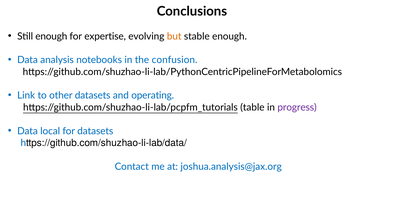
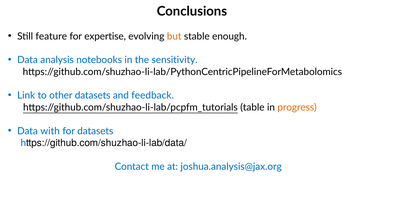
Still enough: enough -> feature
confusion: confusion -> sensitivity
operating: operating -> feedback
progress colour: purple -> orange
local: local -> with
